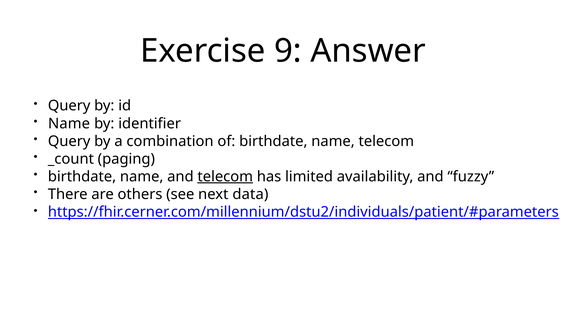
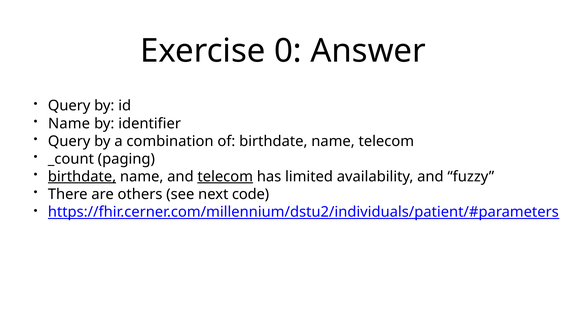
9: 9 -> 0
birthdate at (82, 177) underline: none -> present
data: data -> code
